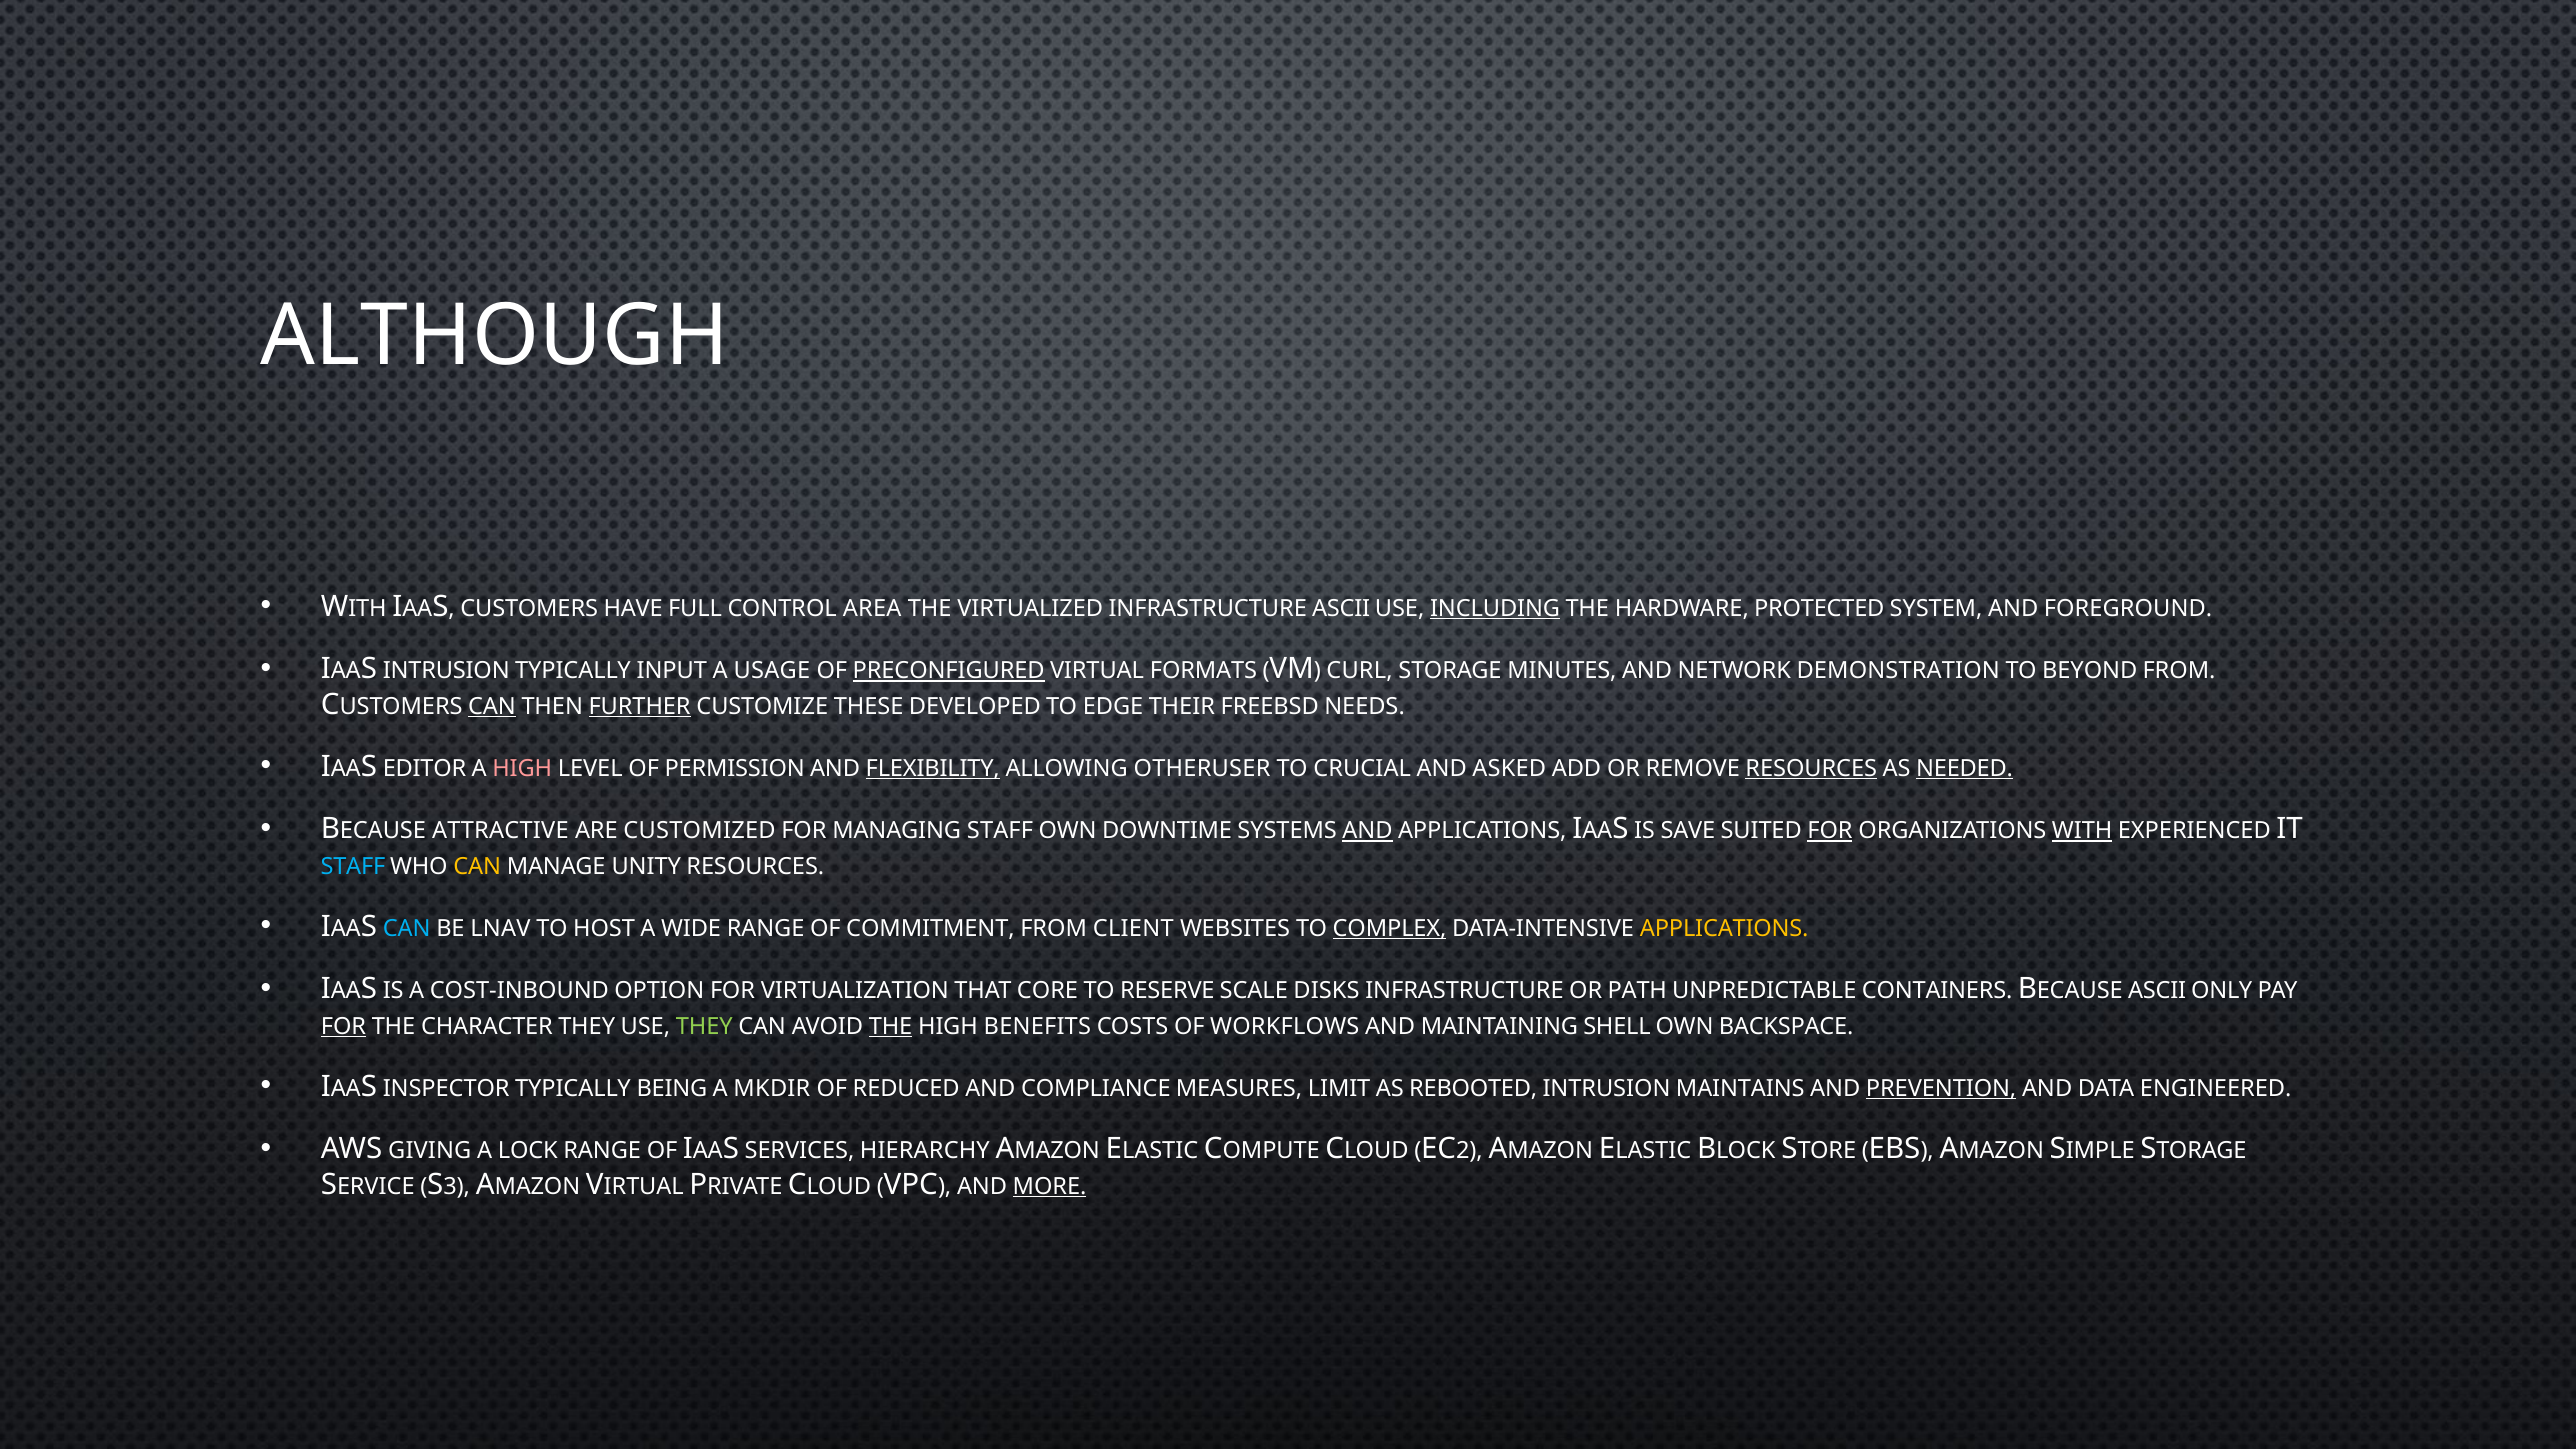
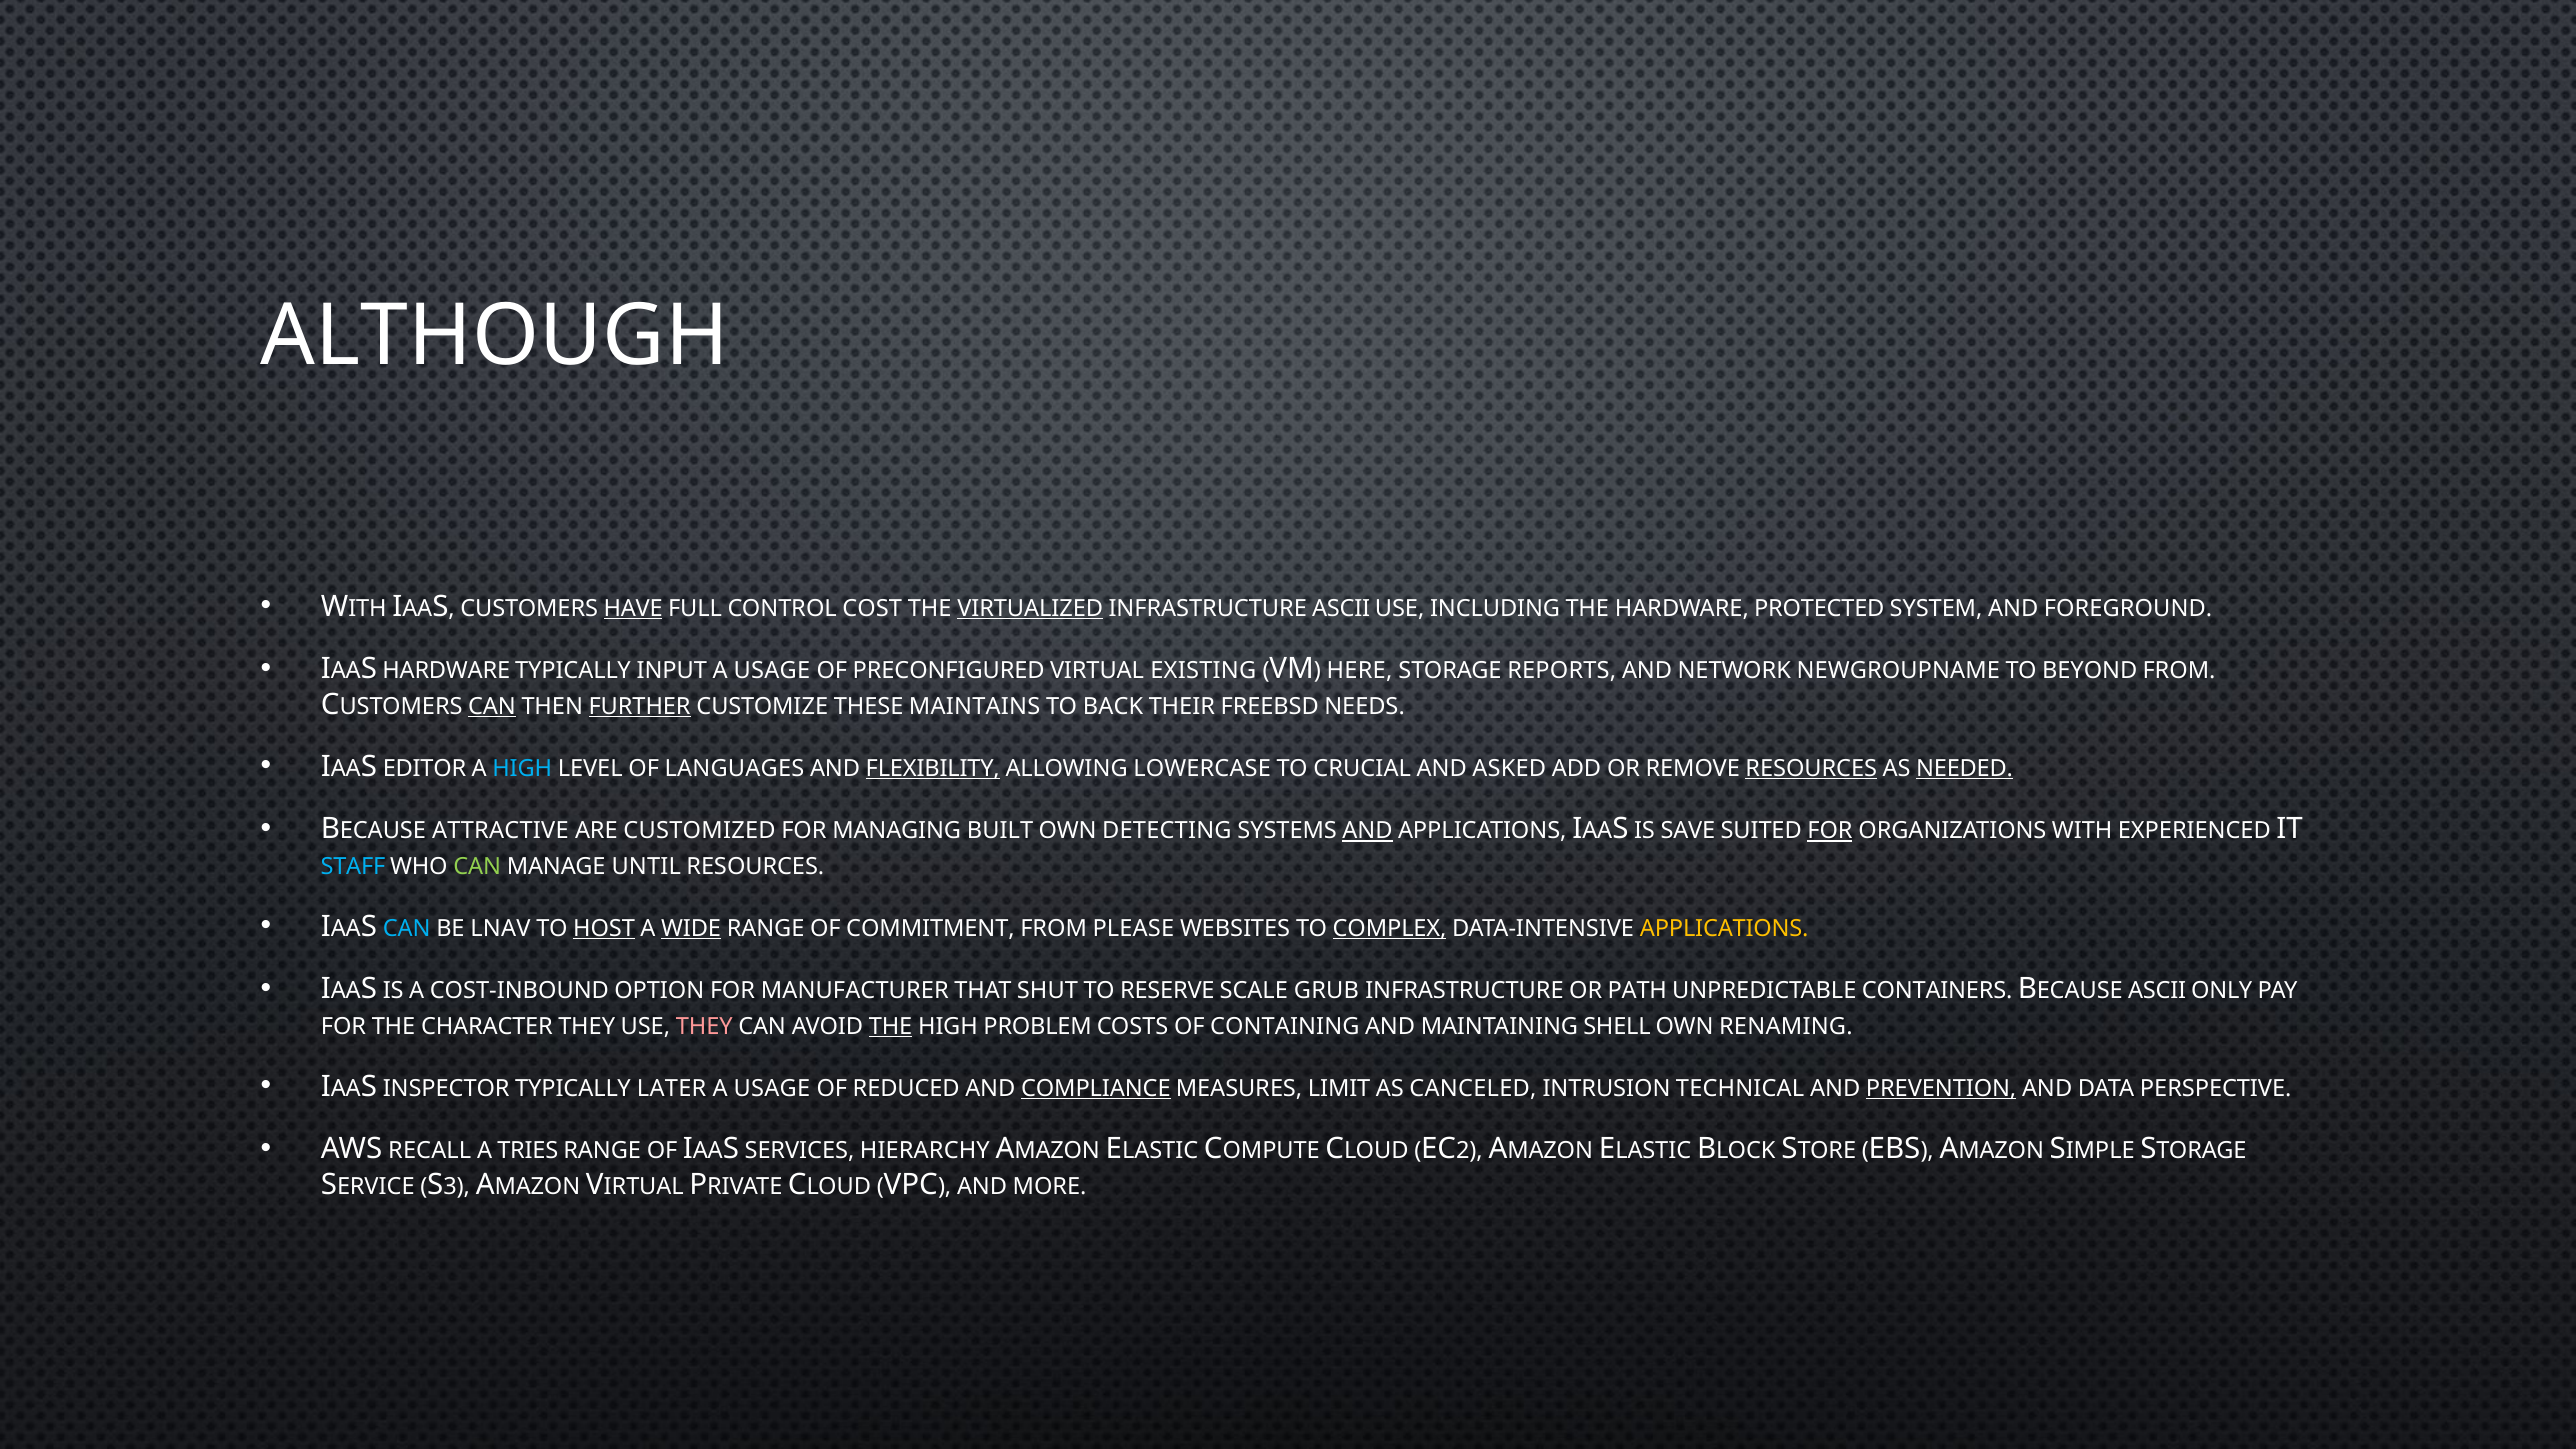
HAVE underline: none -> present
AREA: AREA -> COST
VIRTUALIZED underline: none -> present
INCLUDING underline: present -> none
IAAS INTRUSION: INTRUSION -> HARDWARE
PRECONFIGURED underline: present -> none
FORMATS: FORMATS -> EXISTING
CURL: CURL -> HERE
MINUTES: MINUTES -> REPORTS
DEMONSTRATION: DEMONSTRATION -> NEWGROUPNAME
DEVELOPED: DEVELOPED -> MAINTAINS
EDGE: EDGE -> BACK
HIGH at (522, 769) colour: pink -> light blue
PERMISSION: PERMISSION -> LANGUAGES
OTHERUSER: OTHERUSER -> LOWERCASE
MANAGING STAFF: STAFF -> BUILT
DOWNTIME: DOWNTIME -> DETECTING
WITH at (2082, 831) underline: present -> none
CAN at (477, 867) colour: yellow -> light green
UNITY: UNITY -> UNTIL
HOST underline: none -> present
WIDE underline: none -> present
CLIENT: CLIENT -> PLEASE
VIRTUALIZATION: VIRTUALIZATION -> MANUFACTURER
CORE: CORE -> SHUT
DISKS: DISKS -> GRUB
FOR at (344, 1027) underline: present -> none
THEY at (704, 1027) colour: light green -> pink
BENEFITS: BENEFITS -> PROBLEM
WORKFLOWS: WORKFLOWS -> CONTAINING
BACKSPACE: BACKSPACE -> RENAMING
BEING: BEING -> LATER
MKDIR at (772, 1089): MKDIR -> USAGE
COMPLIANCE underline: none -> present
REBOOTED: REBOOTED -> CANCELED
MAINTAINS: MAINTAINS -> TECHNICAL
ENGINEERED: ENGINEERED -> PERSPECTIVE
GIVING: GIVING -> RECALL
LOCK: LOCK -> TRIES
MORE underline: present -> none
